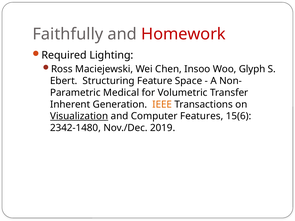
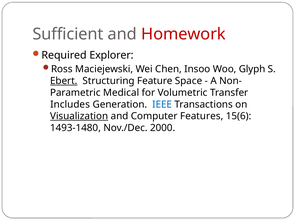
Faithfully: Faithfully -> Sufficient
Lighting: Lighting -> Explorer
Ebert underline: none -> present
Inherent: Inherent -> Includes
IEEE colour: orange -> blue
2342-1480: 2342-1480 -> 1493-1480
2019: 2019 -> 2000
